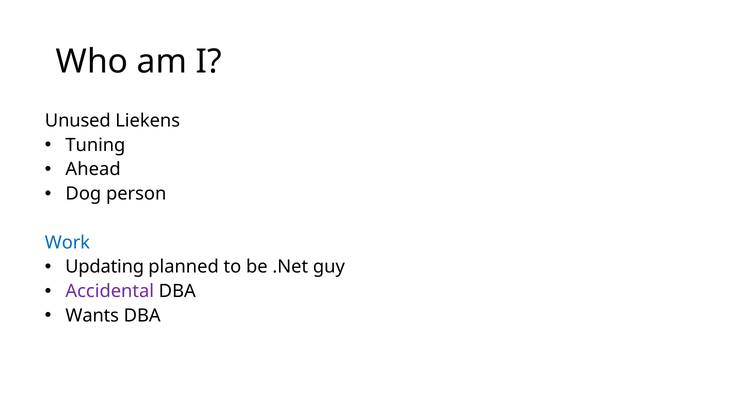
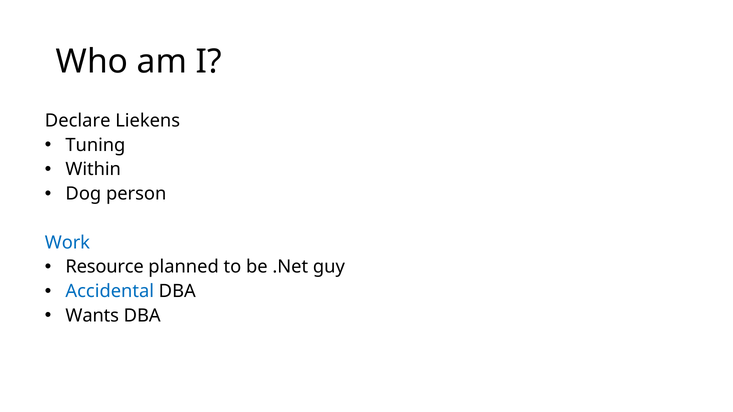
Unused: Unused -> Declare
Ahead: Ahead -> Within
Updating: Updating -> Resource
Accidental colour: purple -> blue
